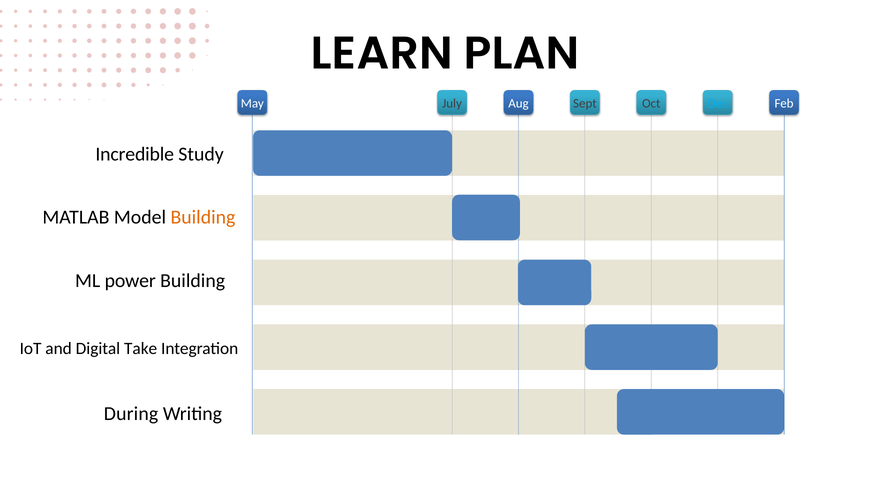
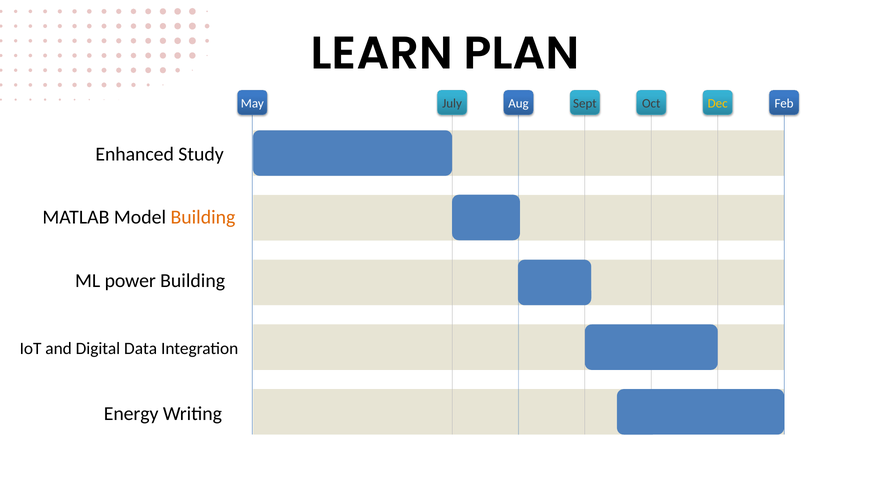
Dec colour: light blue -> yellow
Incredible: Incredible -> Enhanced
Take: Take -> Data
During: During -> Energy
